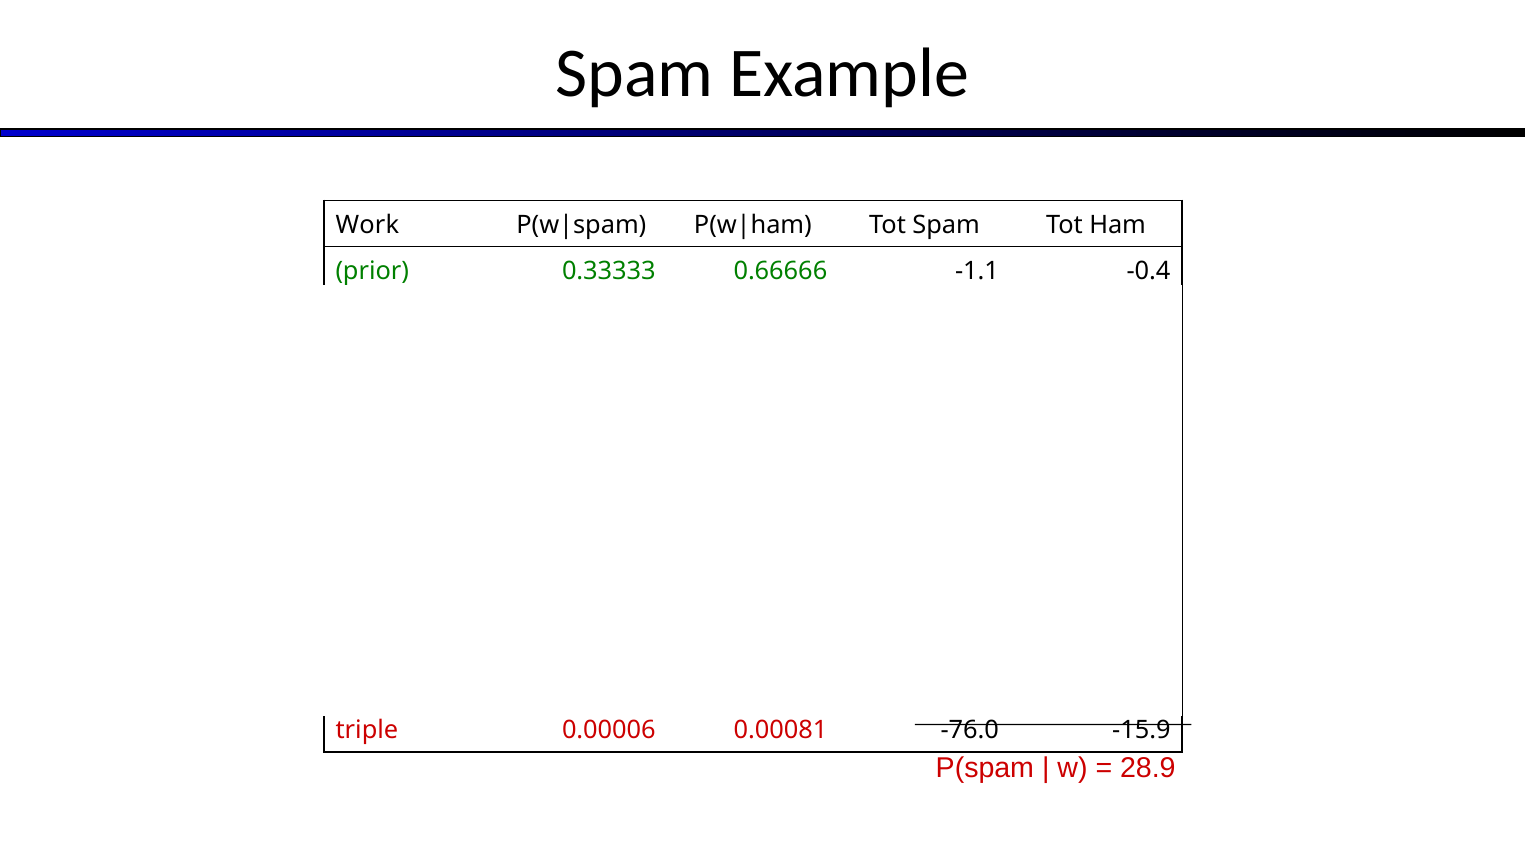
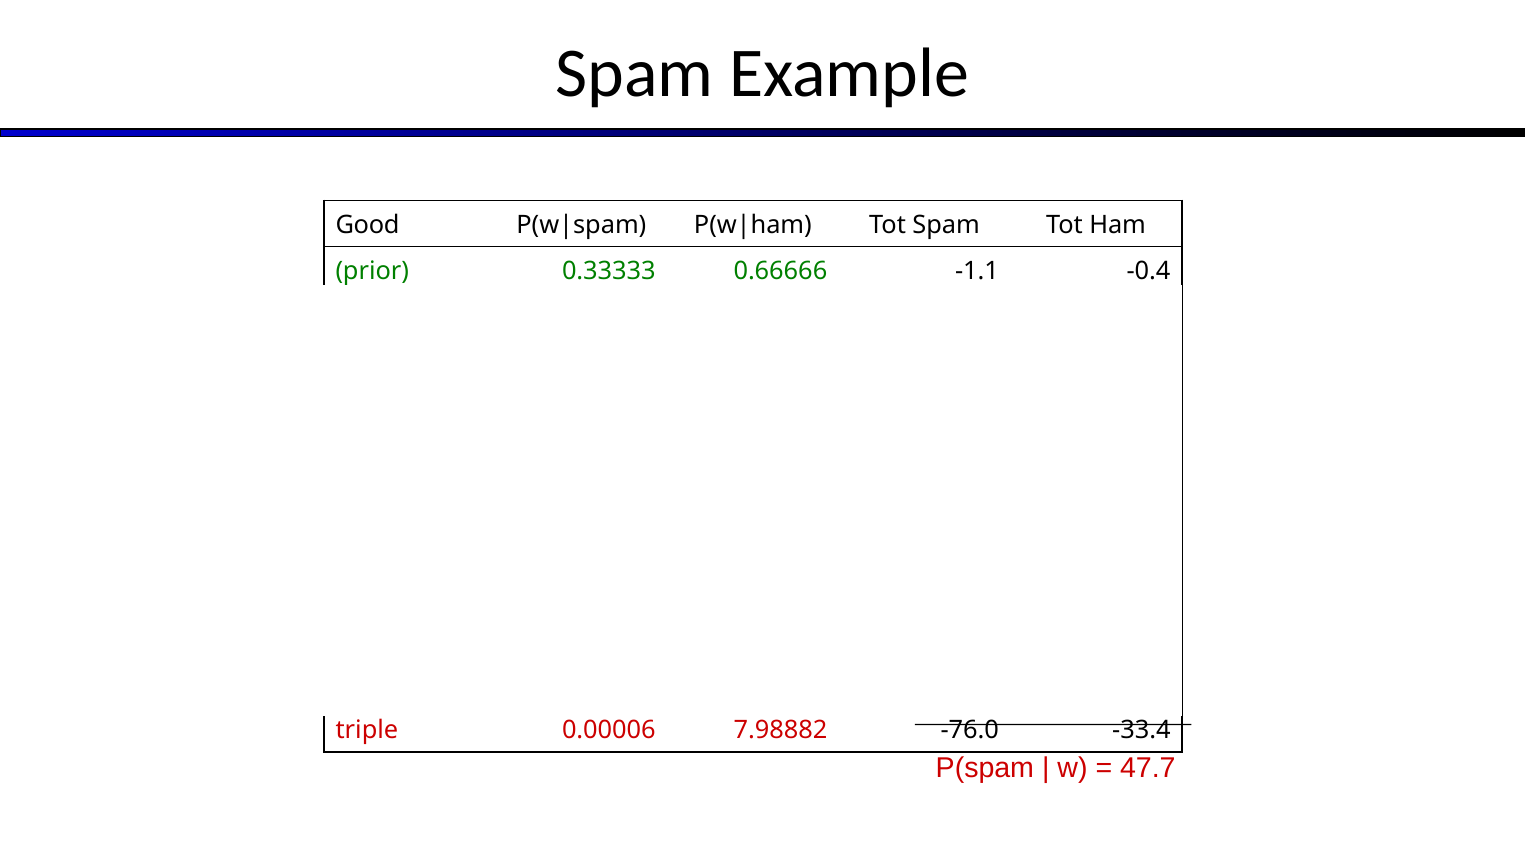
Work: Work -> Good
0.00081: 0.00081 -> 7.98882
-15.9: -15.9 -> -33.4
28.9: 28.9 -> 47.7
